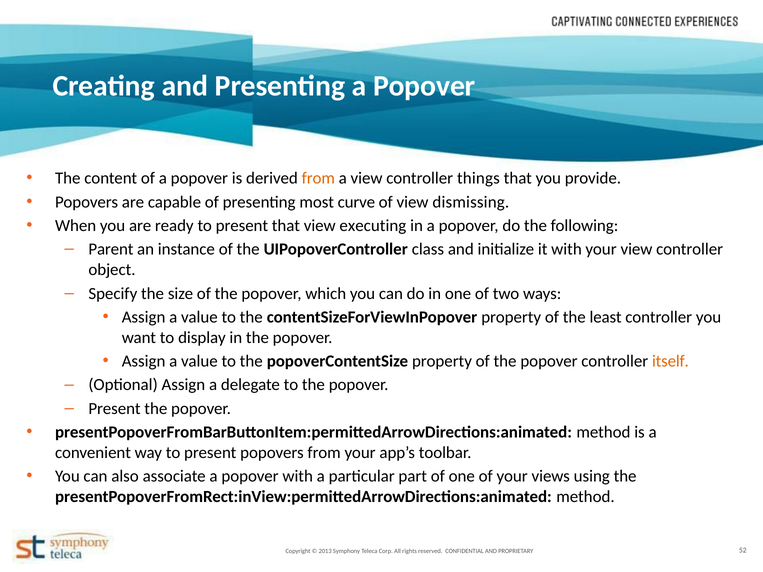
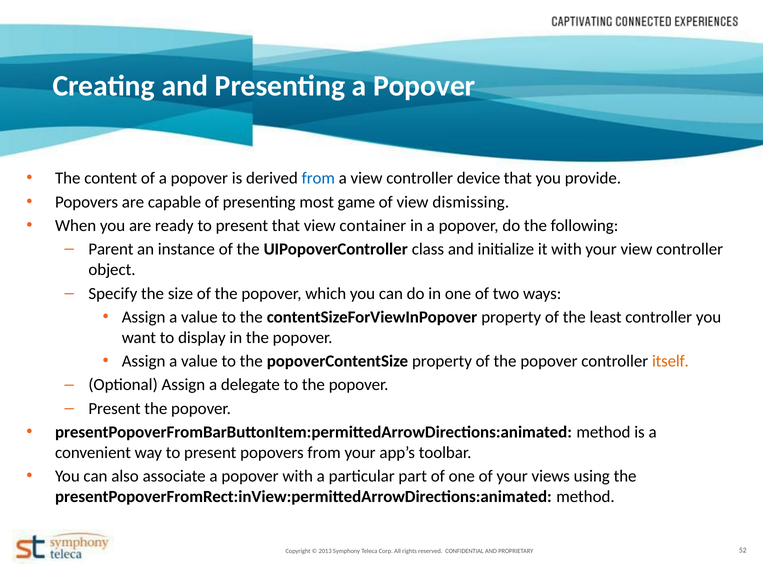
from at (318, 178) colour: orange -> blue
things: things -> device
curve: curve -> game
executing: executing -> container
